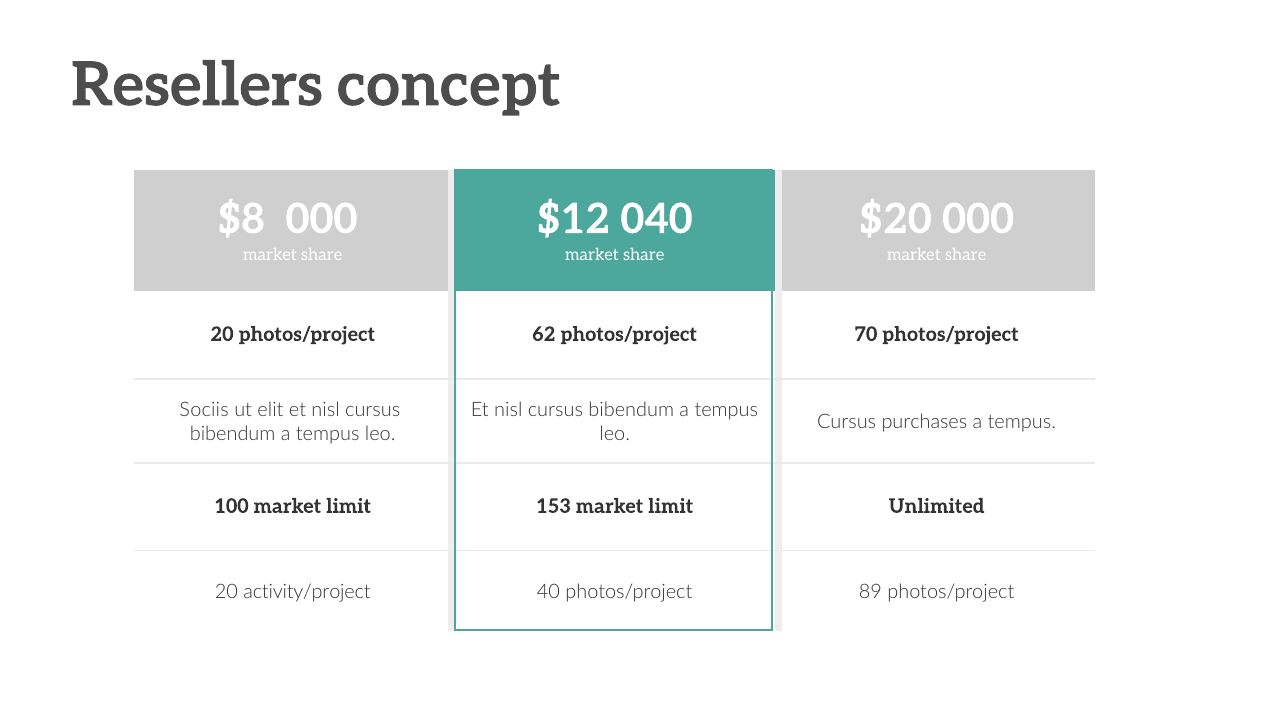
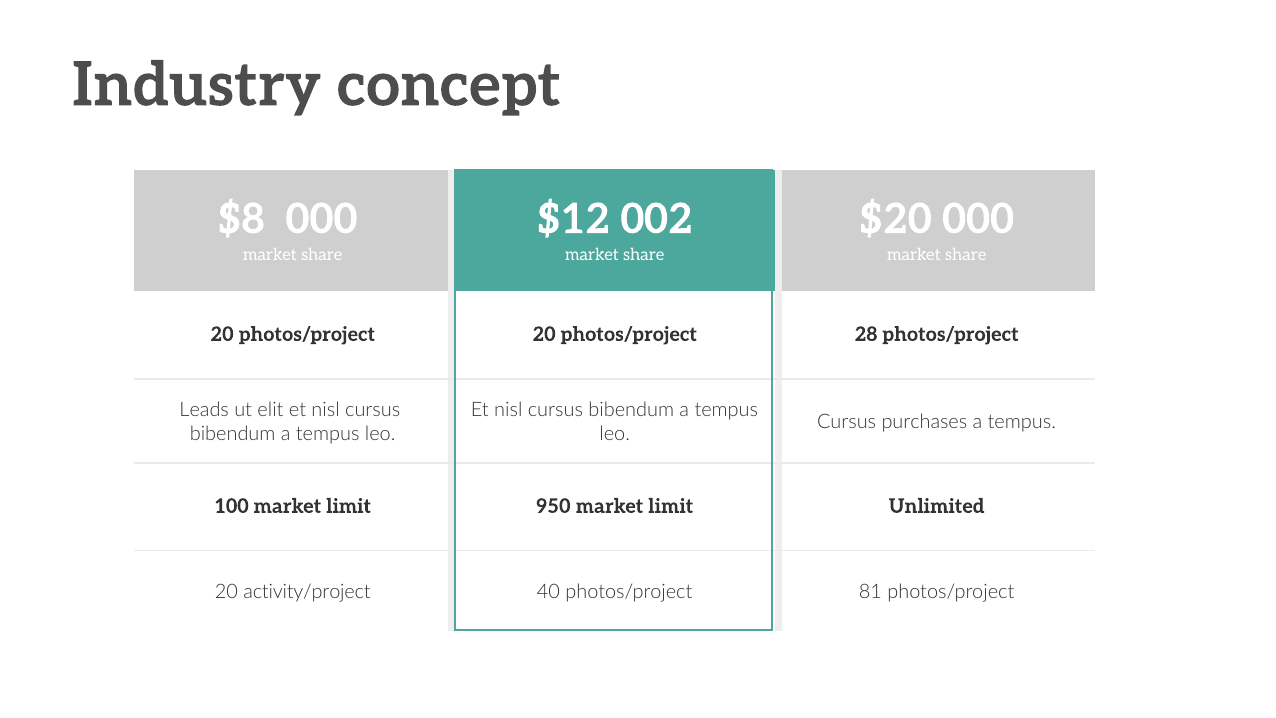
Resellers: Resellers -> Industry
040: 040 -> 002
photos/project 62: 62 -> 20
70: 70 -> 28
Sociis: Sociis -> Leads
153: 153 -> 950
89: 89 -> 81
